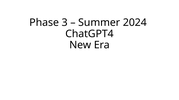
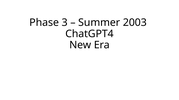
2024: 2024 -> 2003
